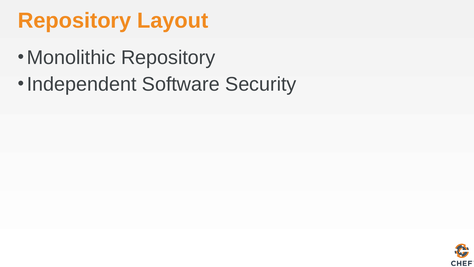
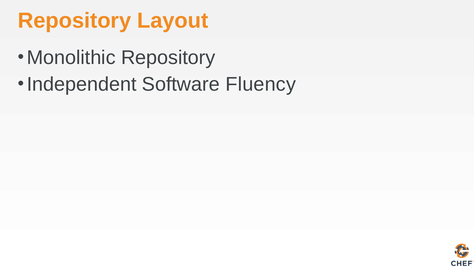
Security: Security -> Fluency
